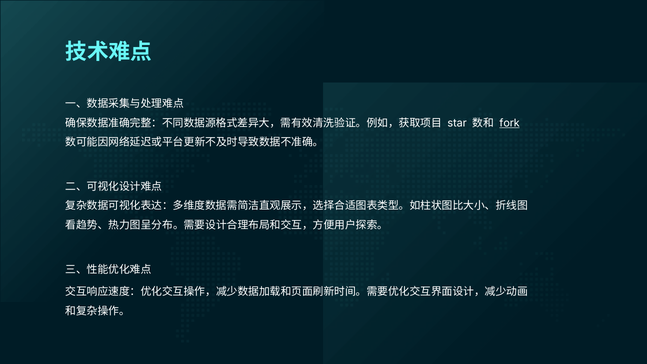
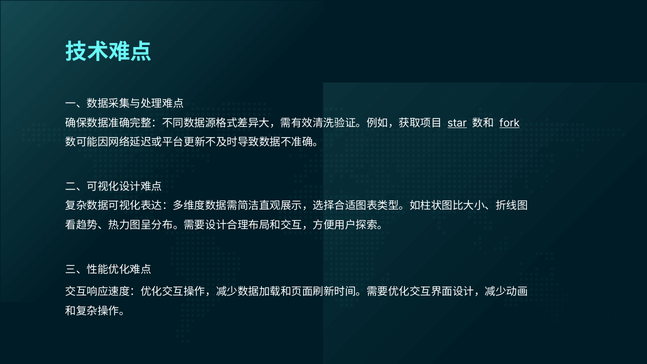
star underline: none -> present
